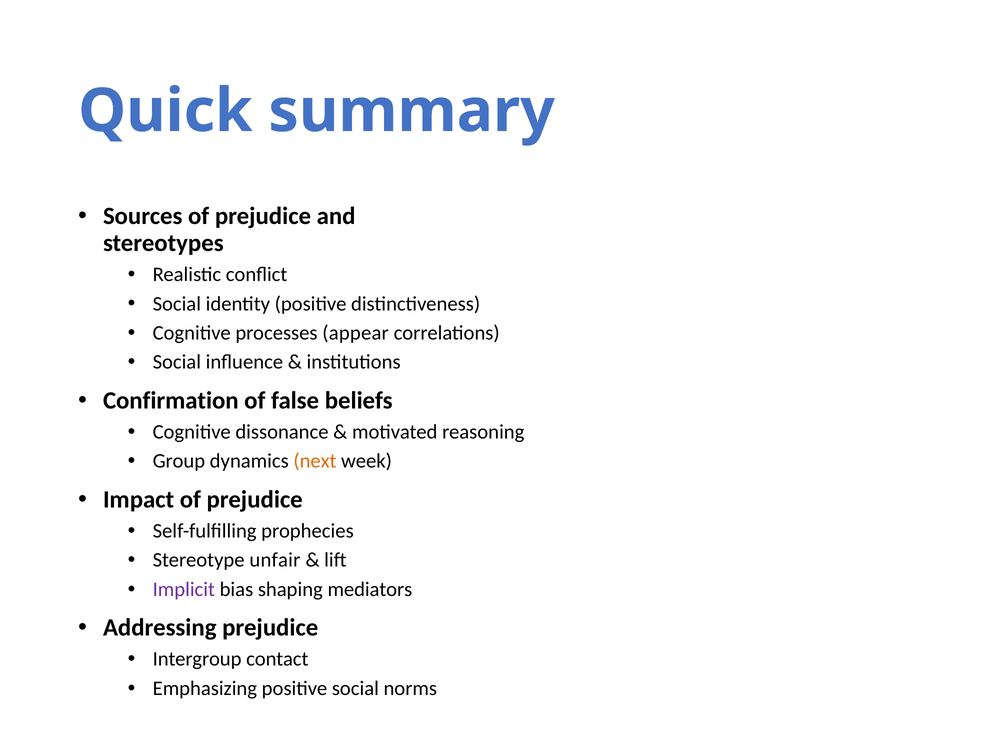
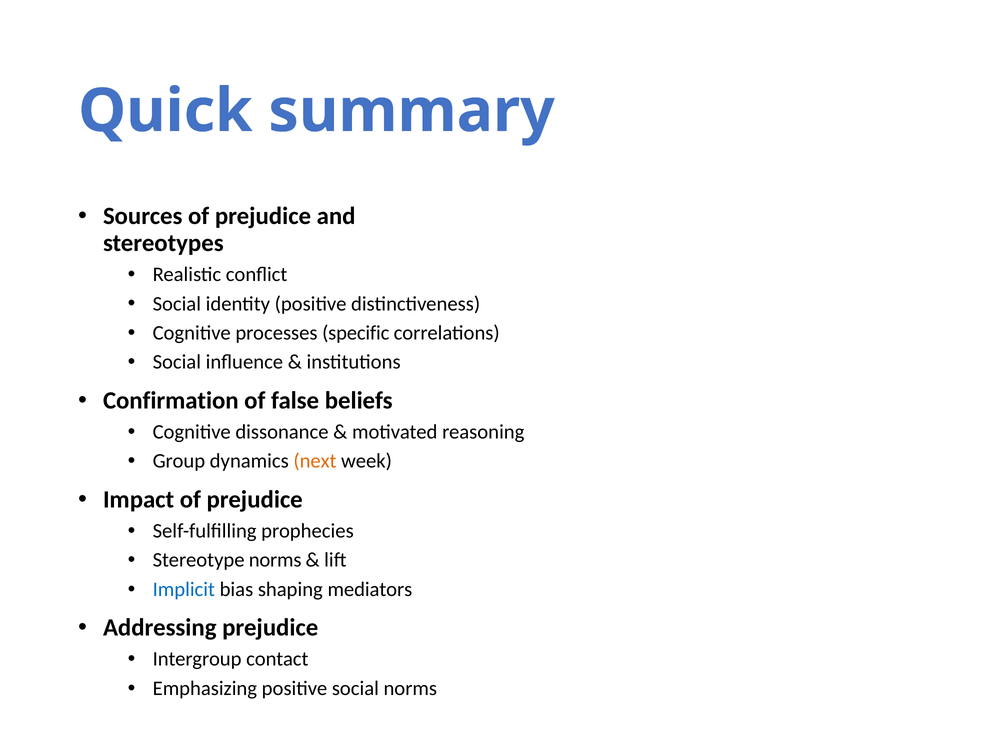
appear: appear -> specific
Stereotype unfair: unfair -> norms
Implicit colour: purple -> blue
